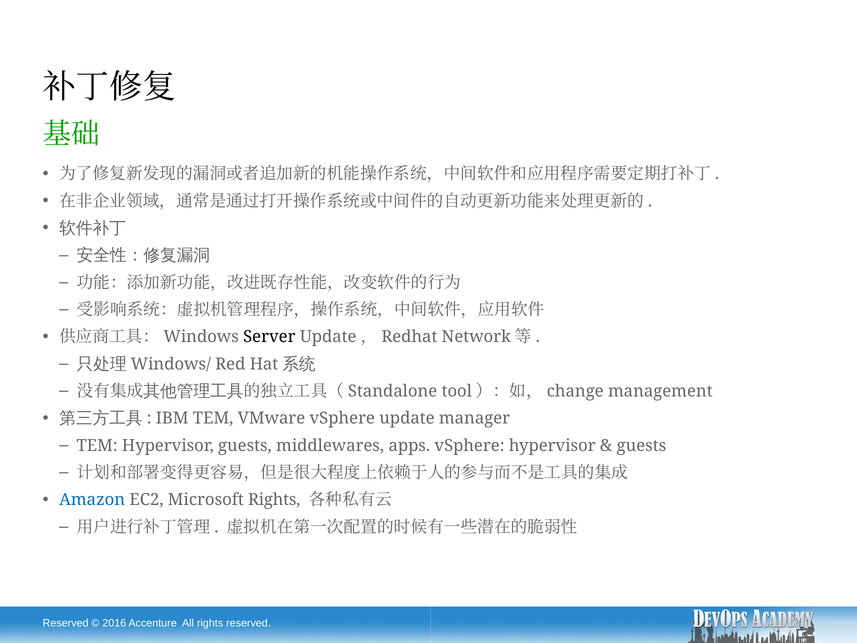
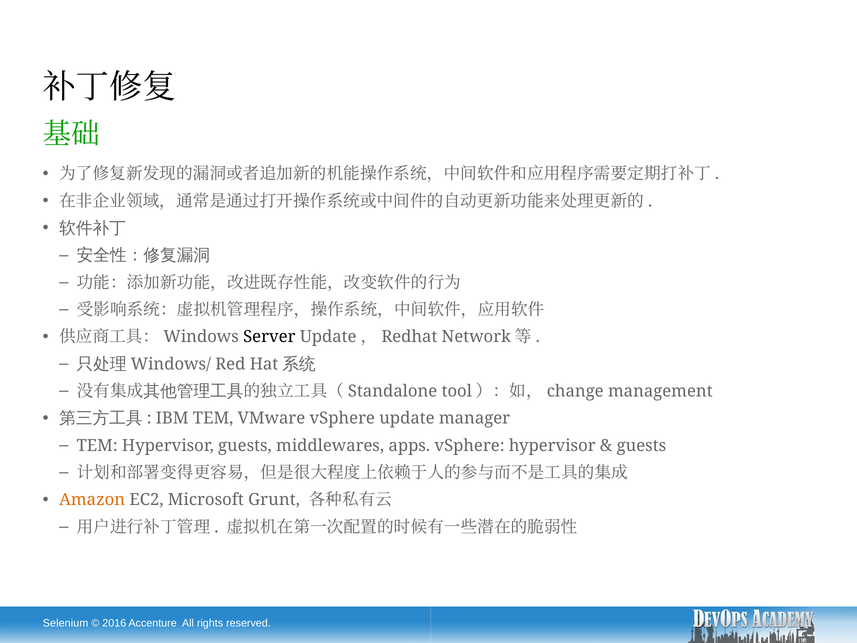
Amazon colour: blue -> orange
Microsoft Rights: Rights -> Grunt
Reserved at (66, 623): Reserved -> Selenium
